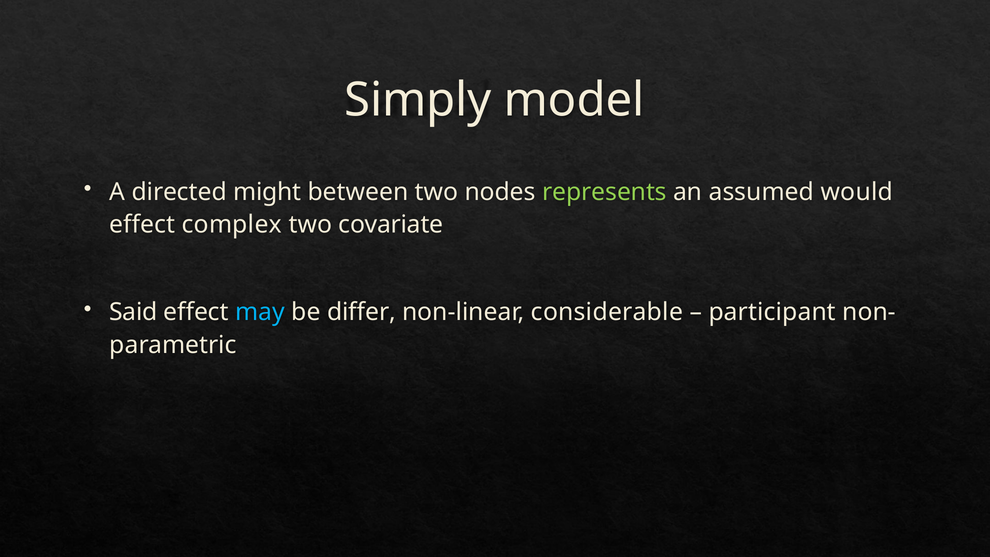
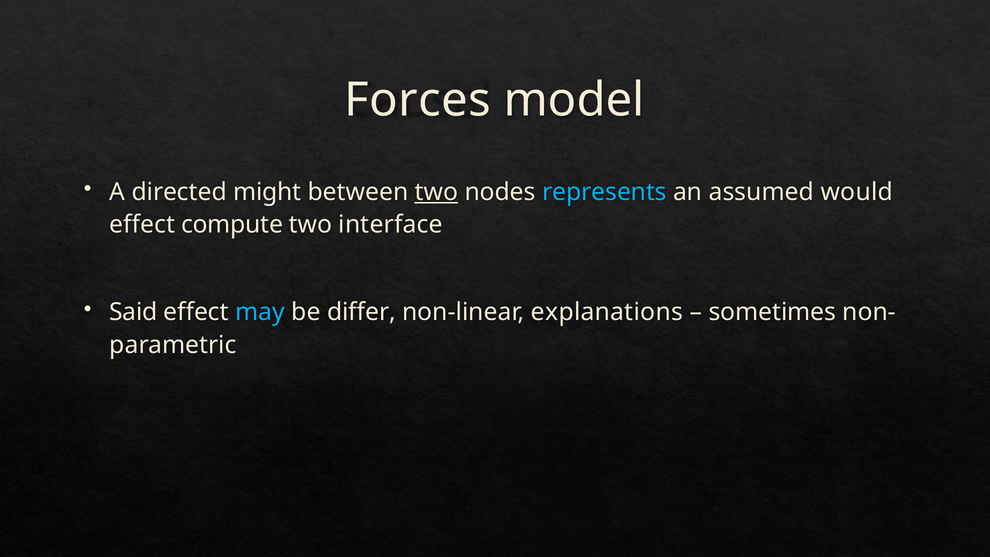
Simply: Simply -> Forces
two at (436, 192) underline: none -> present
represents colour: light green -> light blue
complex: complex -> compute
covariate: covariate -> interface
considerable: considerable -> explanations
participant: participant -> sometimes
